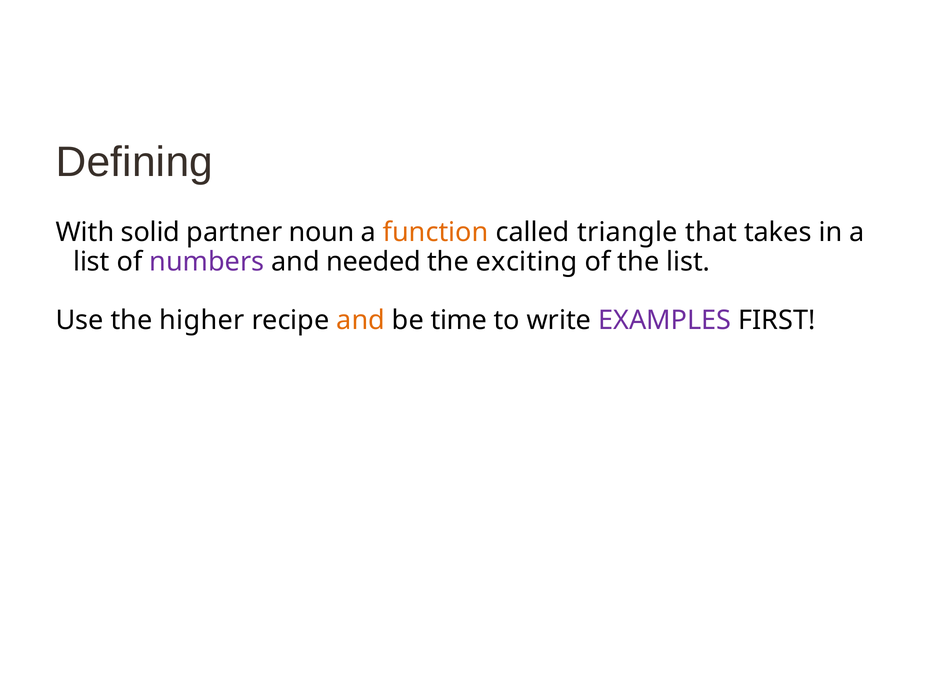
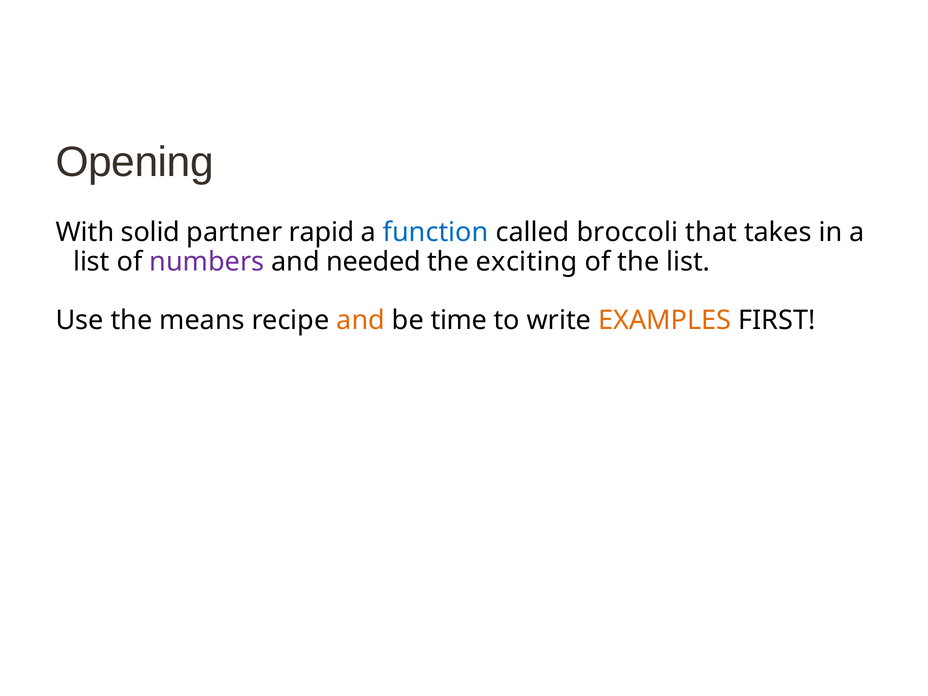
Defining: Defining -> Opening
noun: noun -> rapid
function colour: orange -> blue
triangle: triangle -> broccoli
higher: higher -> means
EXAMPLES colour: purple -> orange
